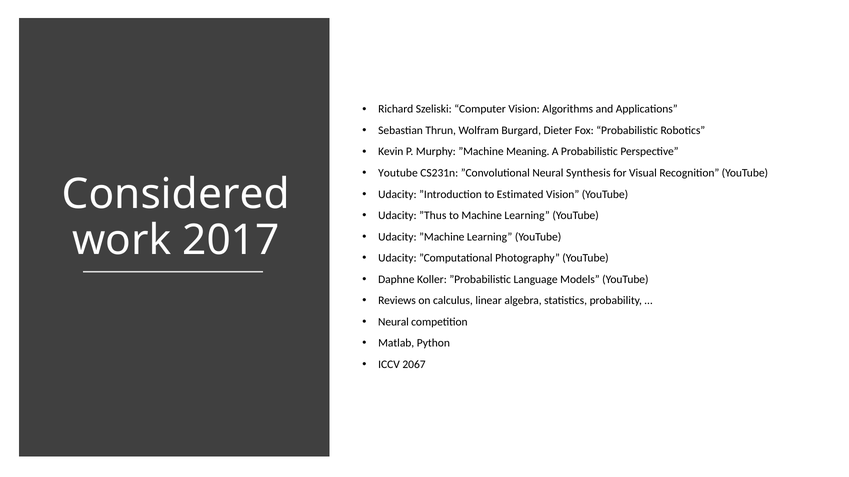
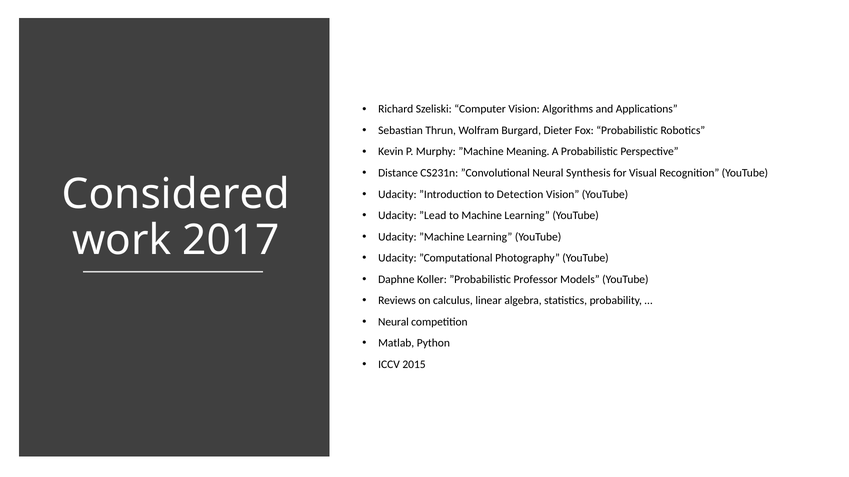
Youtube at (398, 173): Youtube -> Distance
Estimated: Estimated -> Detection
”Thus: ”Thus -> ”Lead
Language: Language -> Professor
2067: 2067 -> 2015
